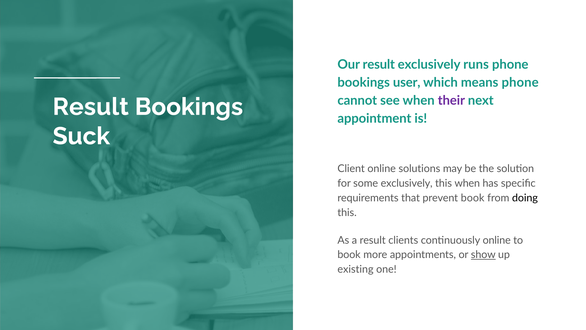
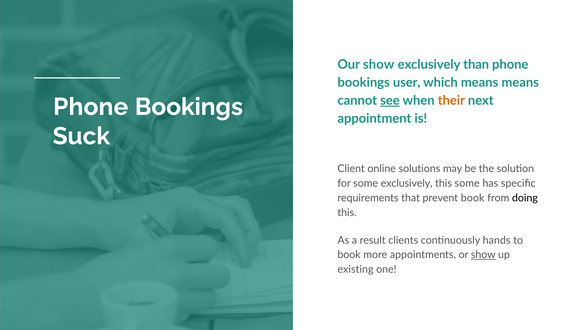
Our result: result -> show
runs: runs -> than
means phone: phone -> means
see underline: none -> present
their colour: purple -> orange
Result at (91, 107): Result -> Phone
this when: when -> some
continuously online: online -> hands
